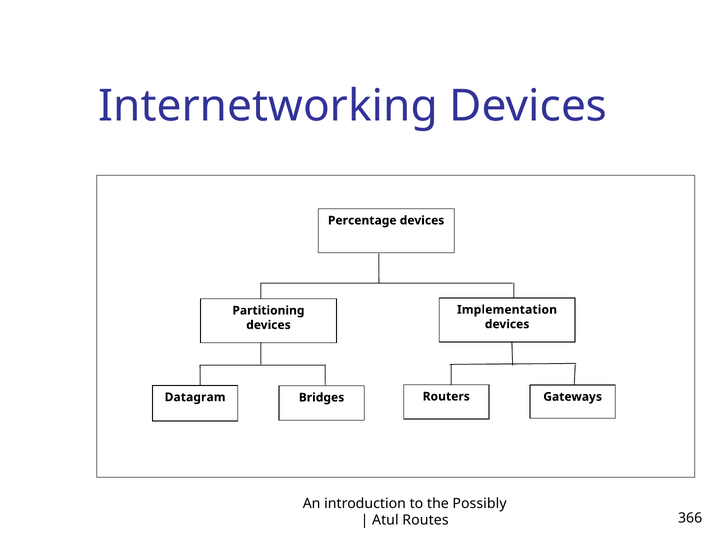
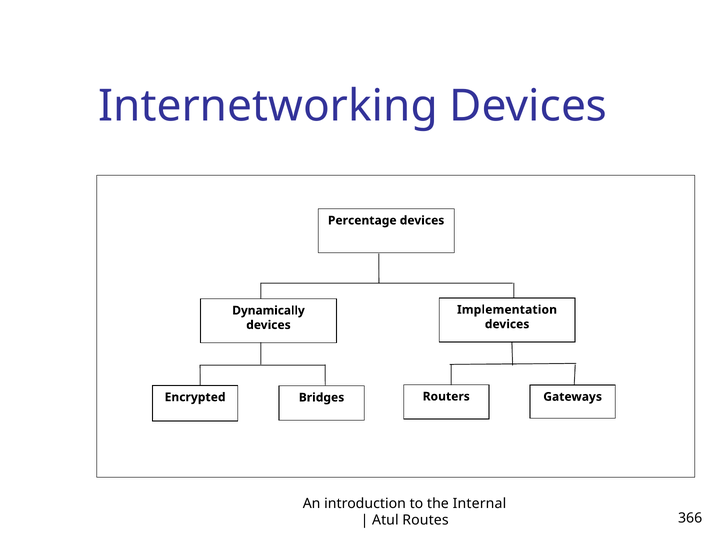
Partitioning: Partitioning -> Dynamically
Datagram: Datagram -> Encrypted
Possibly: Possibly -> Internal
